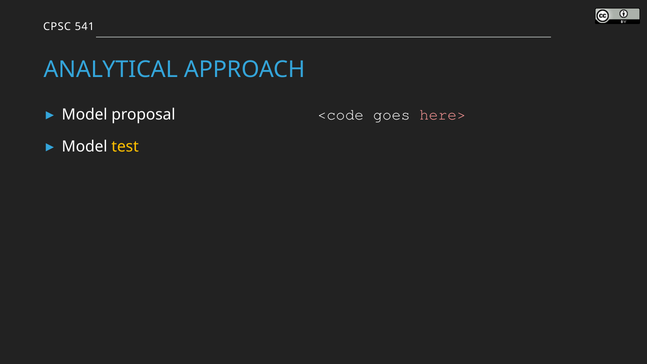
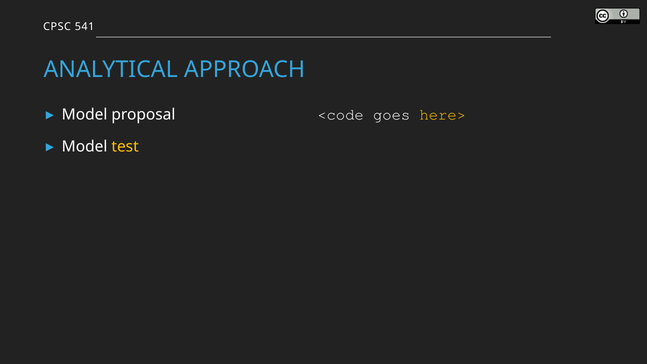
here> colour: pink -> yellow
